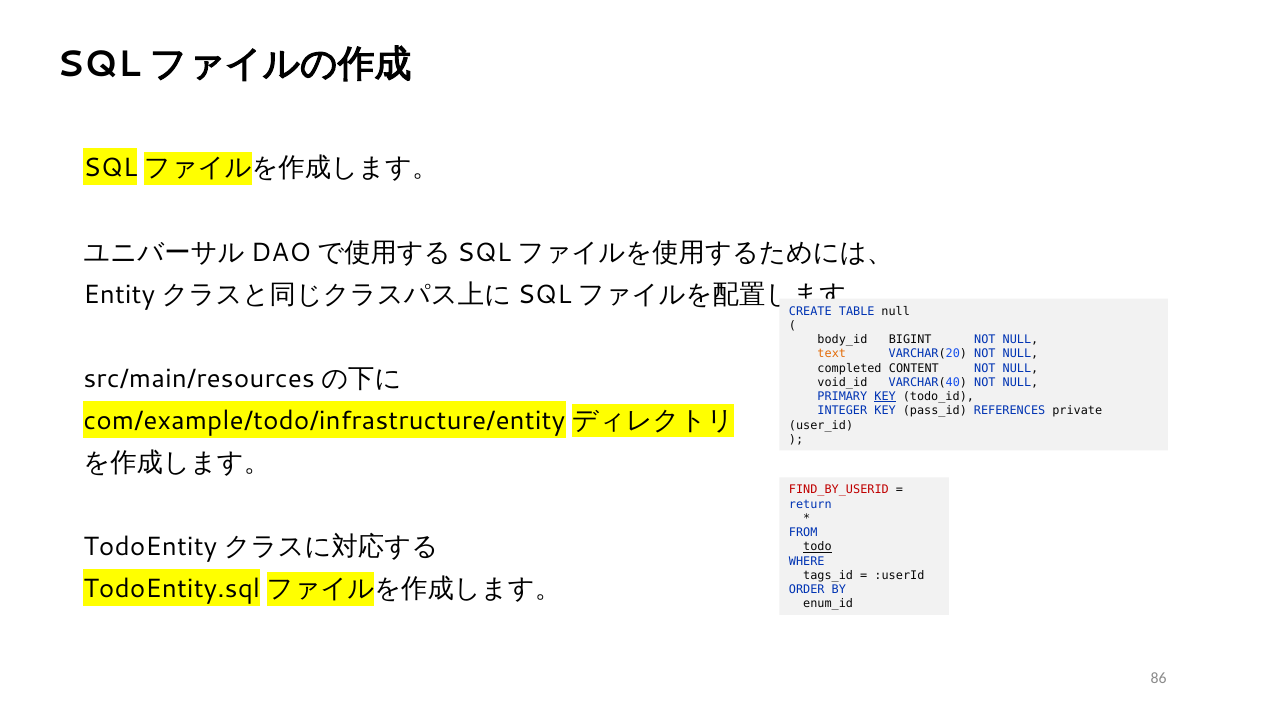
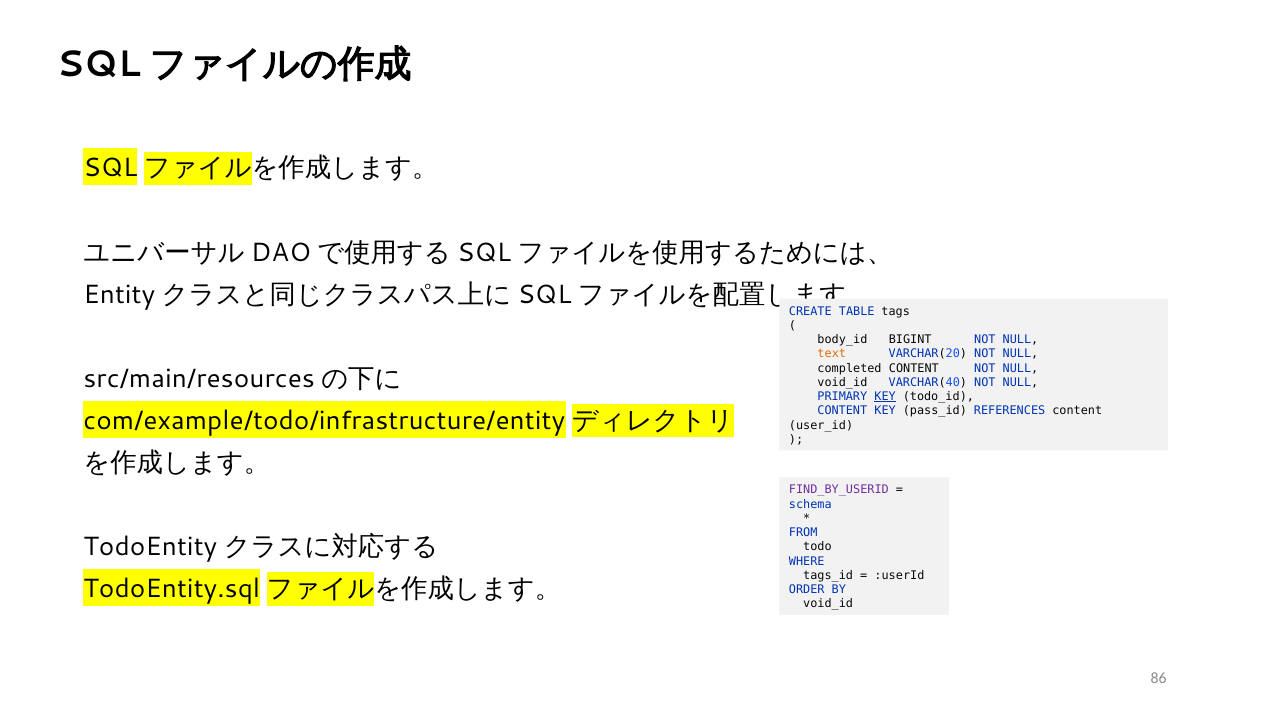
null at (896, 311): null -> tags
INTEGER at (842, 411): INTEGER -> CONTENT
REFERENCES private: private -> content
FIND_BY_USERID colour: red -> purple
return: return -> schema
todo underline: present -> none
enum_id at (828, 604): enum_id -> void_id
